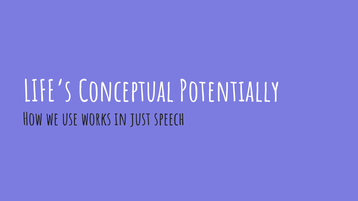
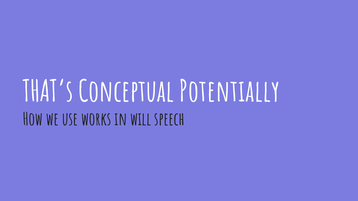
LIFE’s: LIFE’s -> THAT’s
just: just -> will
